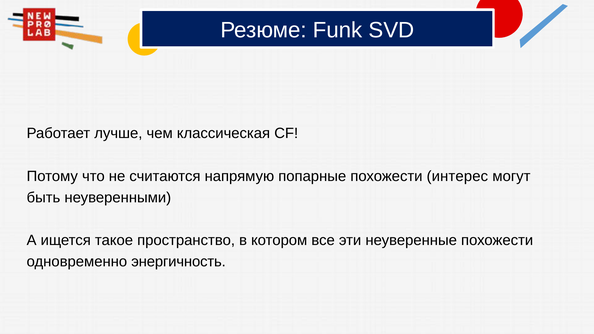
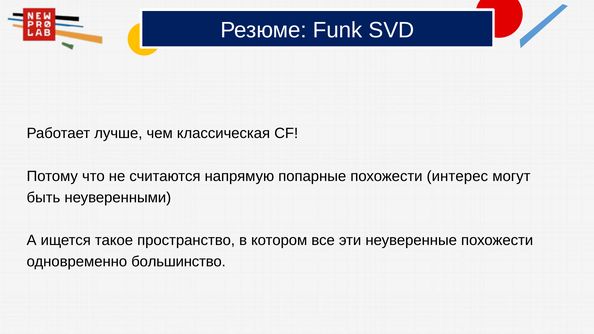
энергичность: энергичность -> большинство
